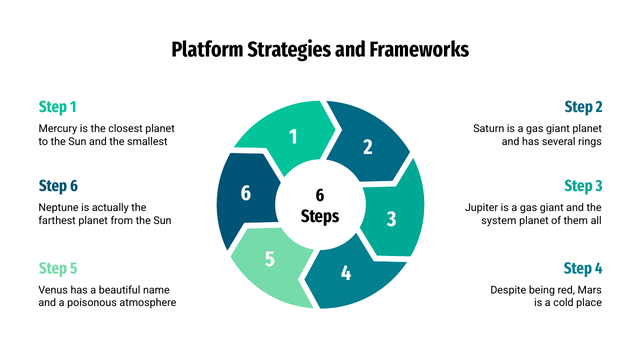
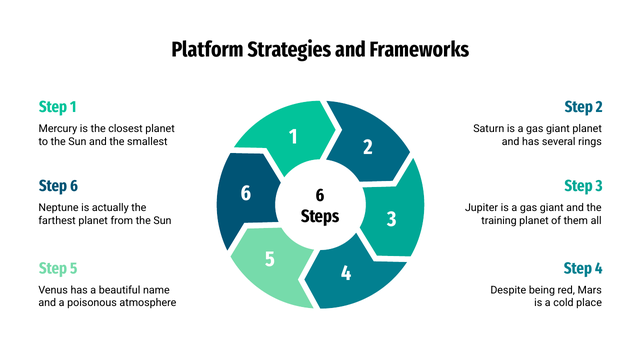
system: system -> training
